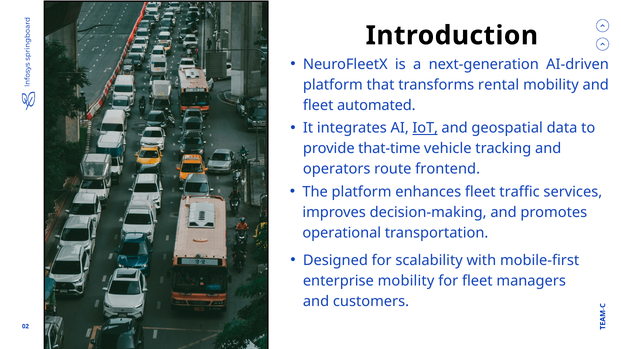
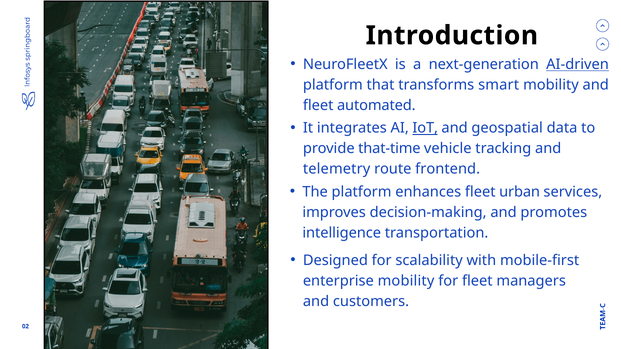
AI-driven underline: none -> present
rental: rental -> smart
operators: operators -> telemetry
traffic: traffic -> urban
operational: operational -> intelligence
